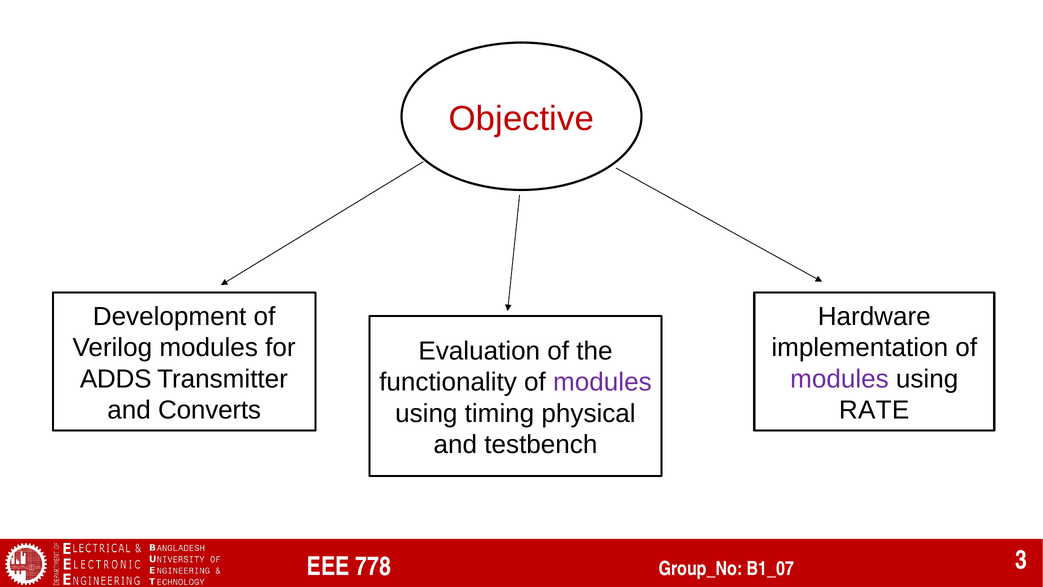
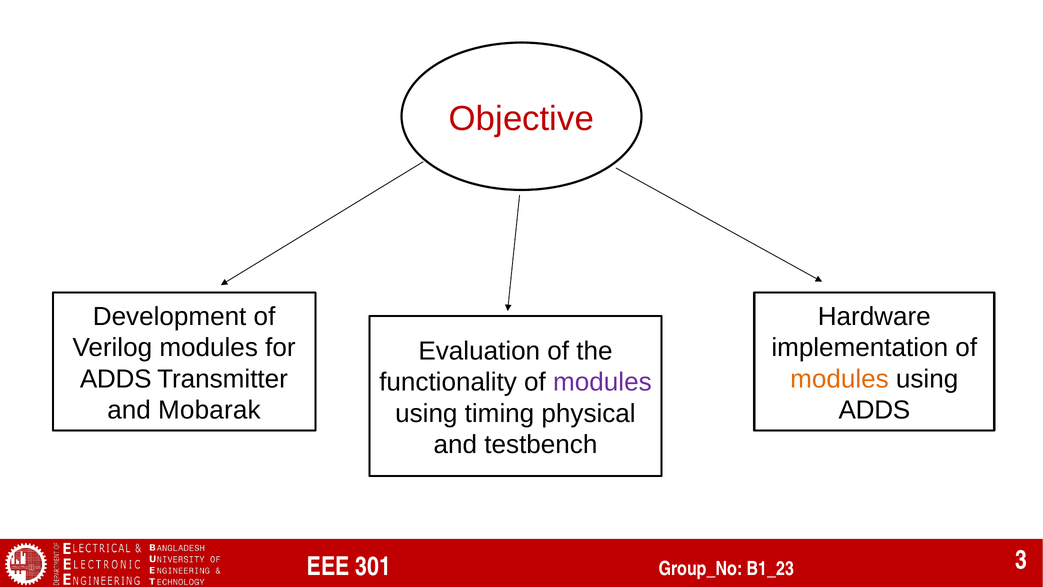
modules at (839, 379) colour: purple -> orange
Converts: Converts -> Mobarak
RATE at (874, 410): RATE -> ADDS
778: 778 -> 301
B1_07: B1_07 -> B1_23
